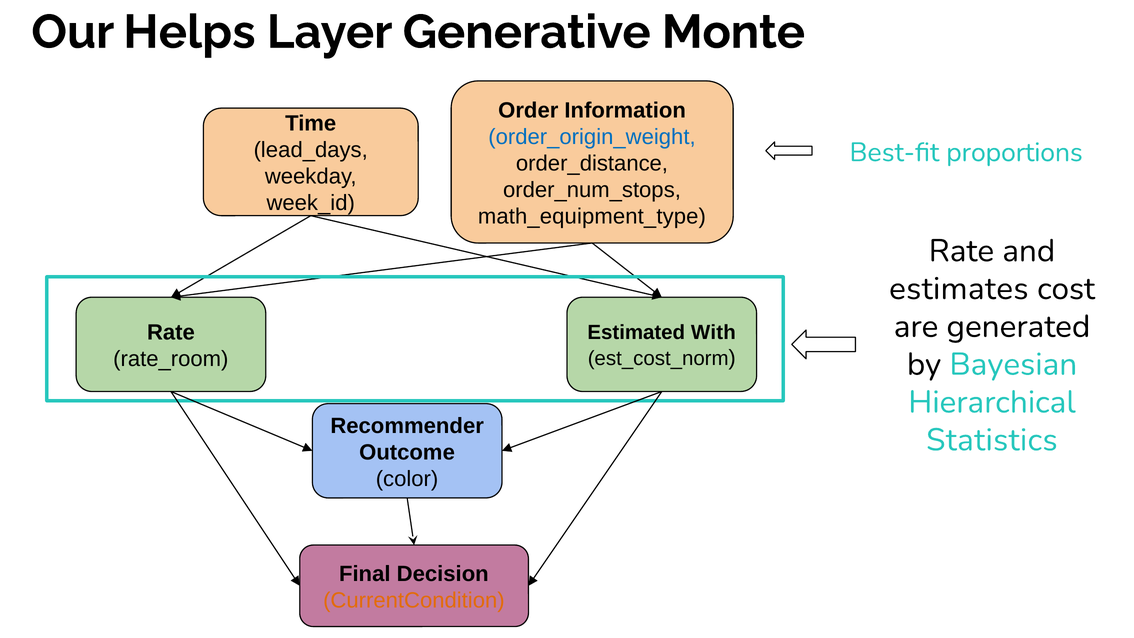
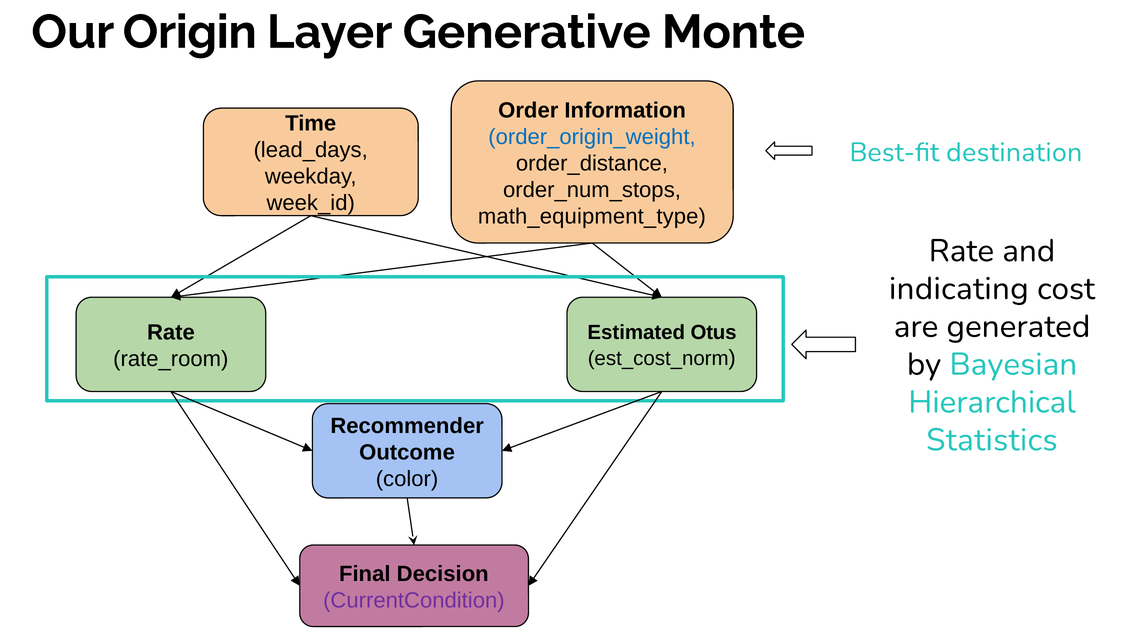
Helps: Helps -> Origin
proportions: proportions -> destination
estimates: estimates -> indicating
With: With -> Otus
CurrentCondition colour: orange -> purple
